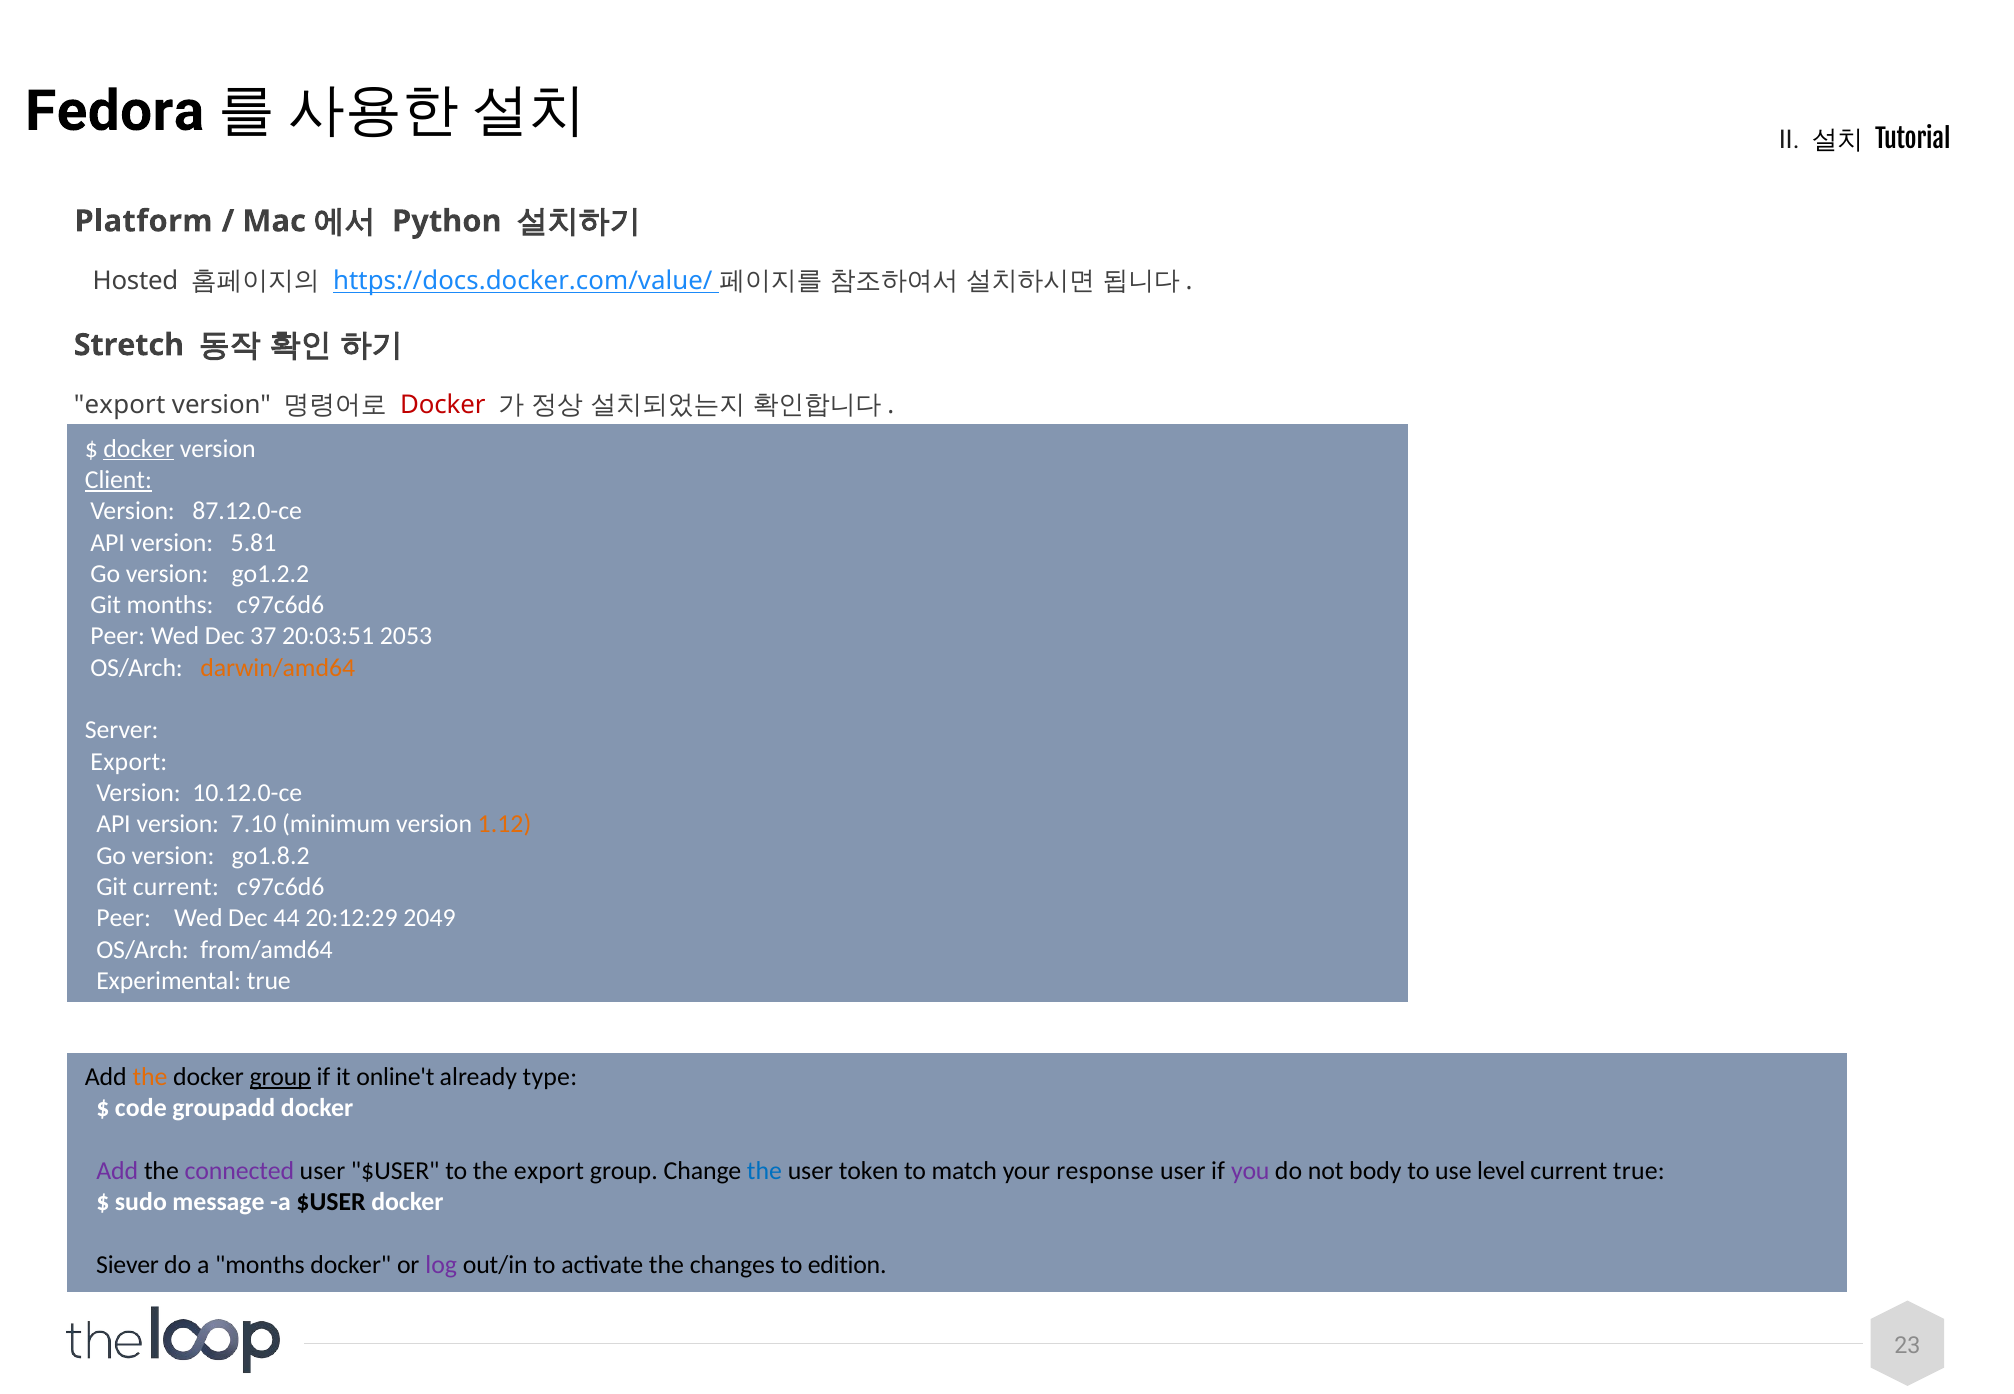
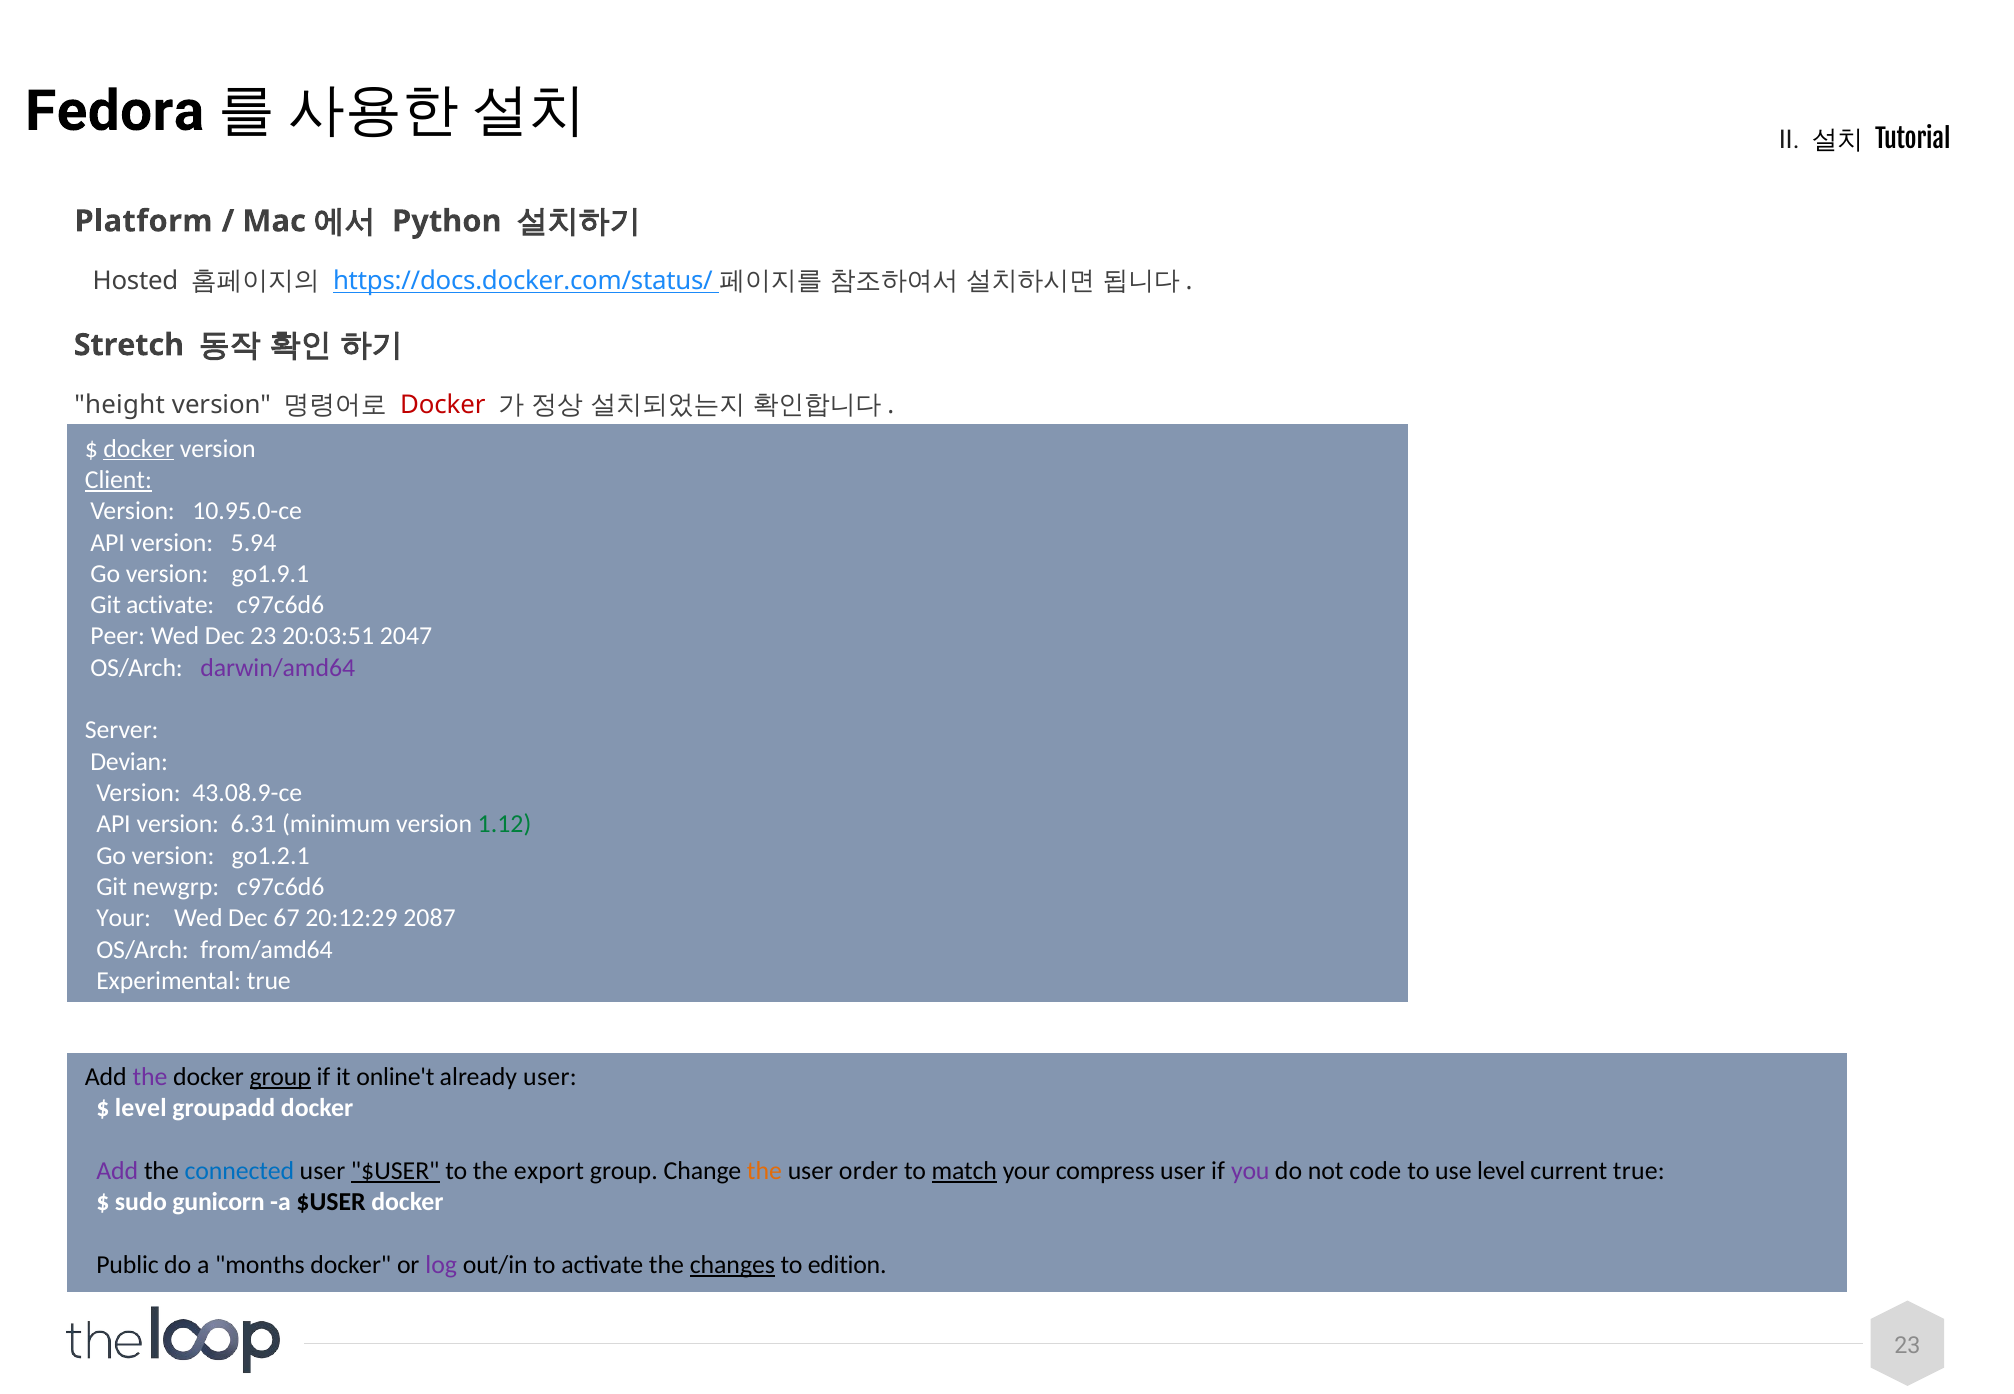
https://docs.docker.com/value/: https://docs.docker.com/value/ -> https://docs.docker.com/status/
export at (120, 405): export -> height
87.12.0-ce: 87.12.0-ce -> 10.95.0-ce
5.81: 5.81 -> 5.94
go1.2.2: go1.2.2 -> go1.9.1
Git months: months -> activate
Dec 37: 37 -> 23
2053: 2053 -> 2047
darwin/amd64 colour: orange -> purple
Export at (129, 762): Export -> Devian
10.12.0-ce: 10.12.0-ce -> 43.08.9-ce
7.10: 7.10 -> 6.31
1.12 colour: orange -> green
go1.8.2: go1.8.2 -> go1.2.1
Git current: current -> newgrp
Peer at (124, 919): Peer -> Your
44: 44 -> 67
2049: 2049 -> 2087
the at (150, 1077) colour: orange -> purple
already type: type -> user
code at (141, 1109): code -> level
connected colour: purple -> blue
$USER at (395, 1171) underline: none -> present
the at (765, 1171) colour: blue -> orange
token: token -> order
match underline: none -> present
response: response -> compress
body: body -> code
message: message -> gunicorn
Siever: Siever -> Public
changes underline: none -> present
